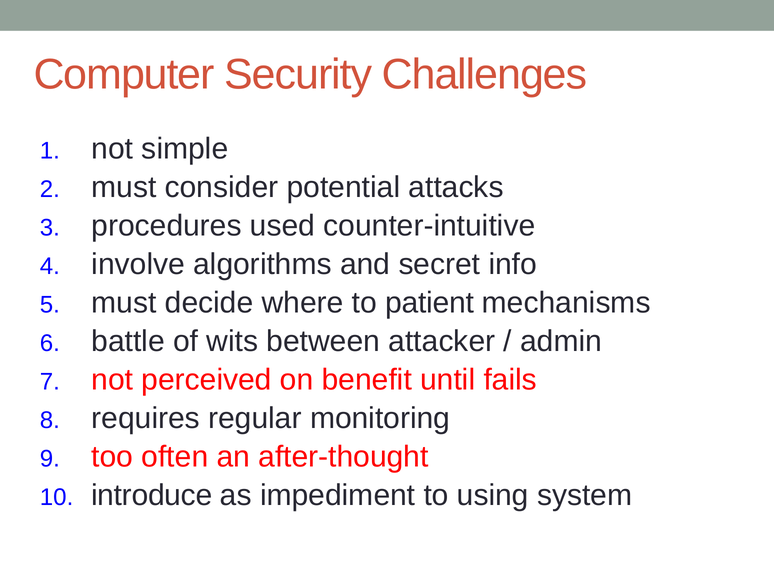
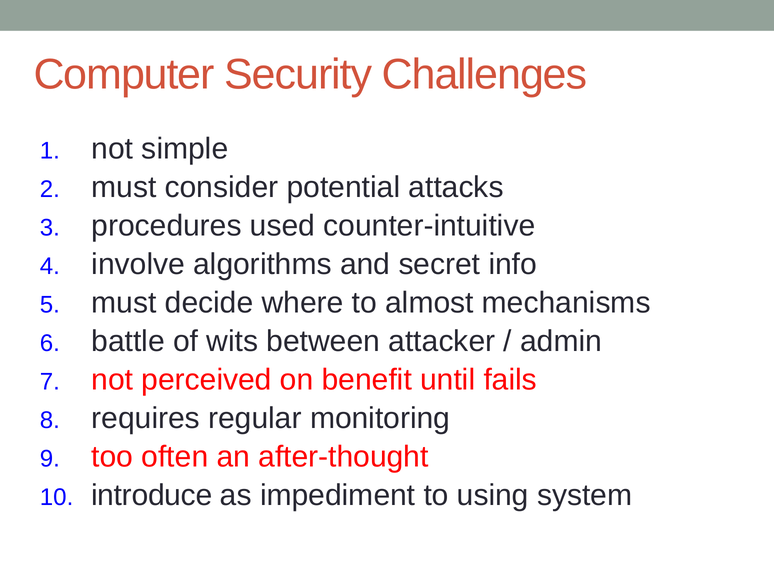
patient: patient -> almost
